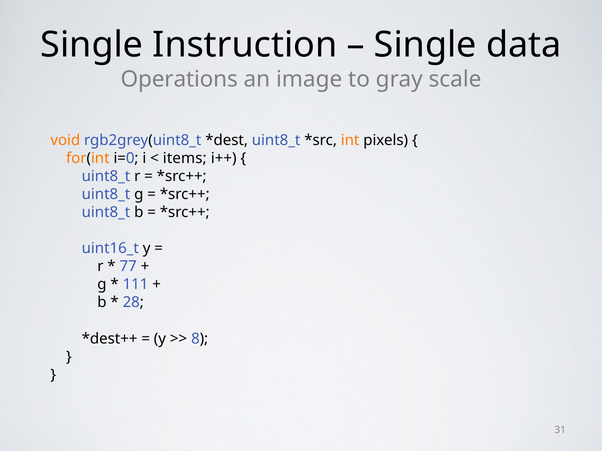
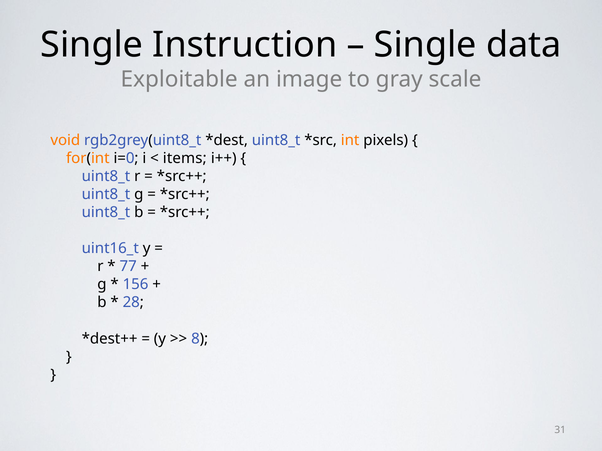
Operations: Operations -> Exploitable
111: 111 -> 156
